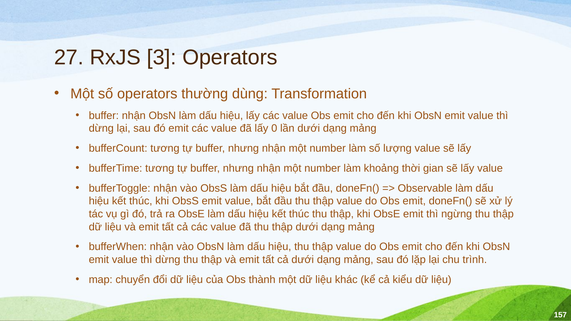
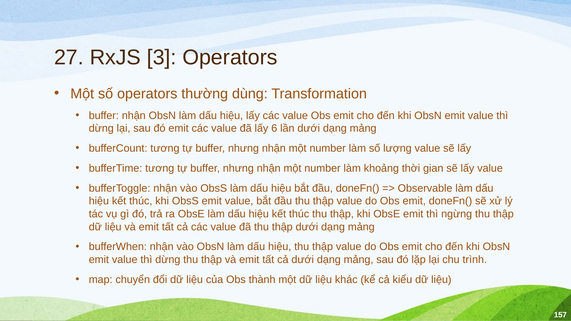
0: 0 -> 6
